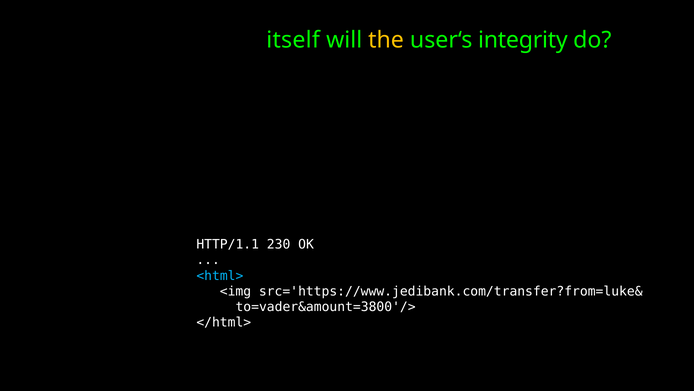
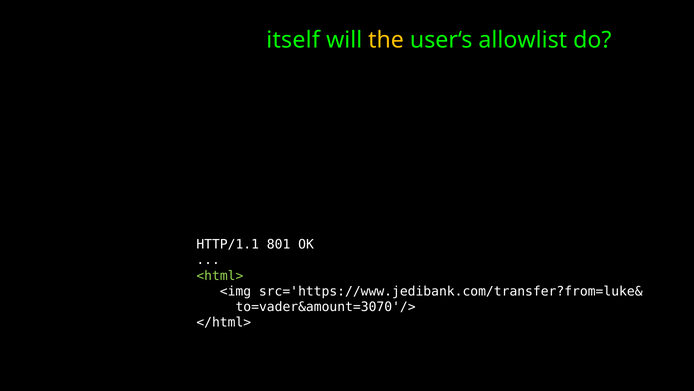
integrity: integrity -> allowlist
230: 230 -> 801
<html> colour: light blue -> light green
to=vader&amount=3800'/>: to=vader&amount=3800'/> -> to=vader&amount=3070'/>
